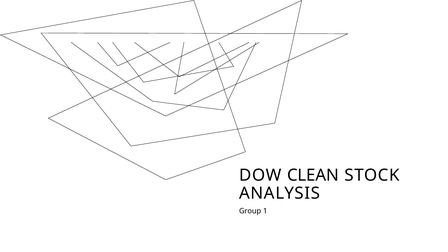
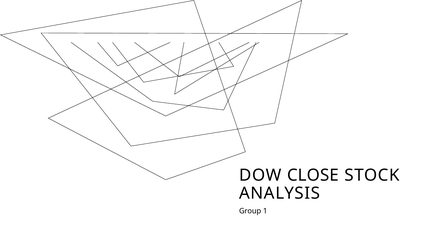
CLEAN: CLEAN -> CLOSE
